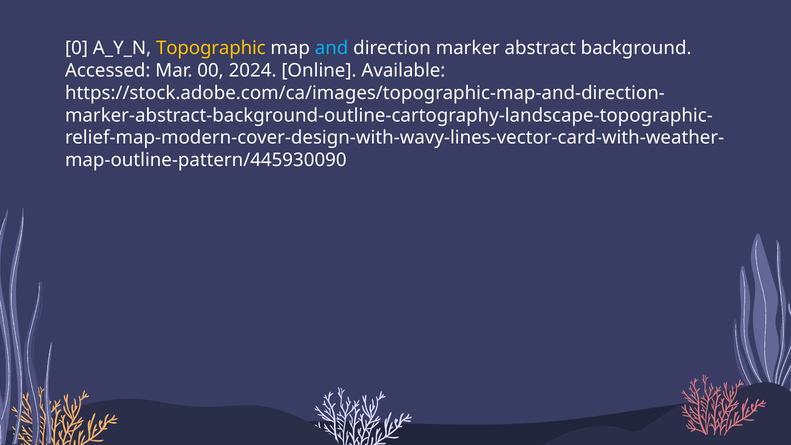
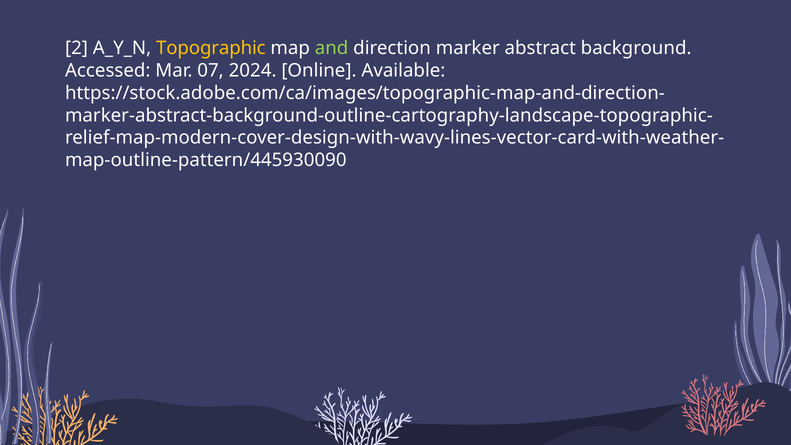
0: 0 -> 2
and colour: light blue -> light green
00: 00 -> 07
